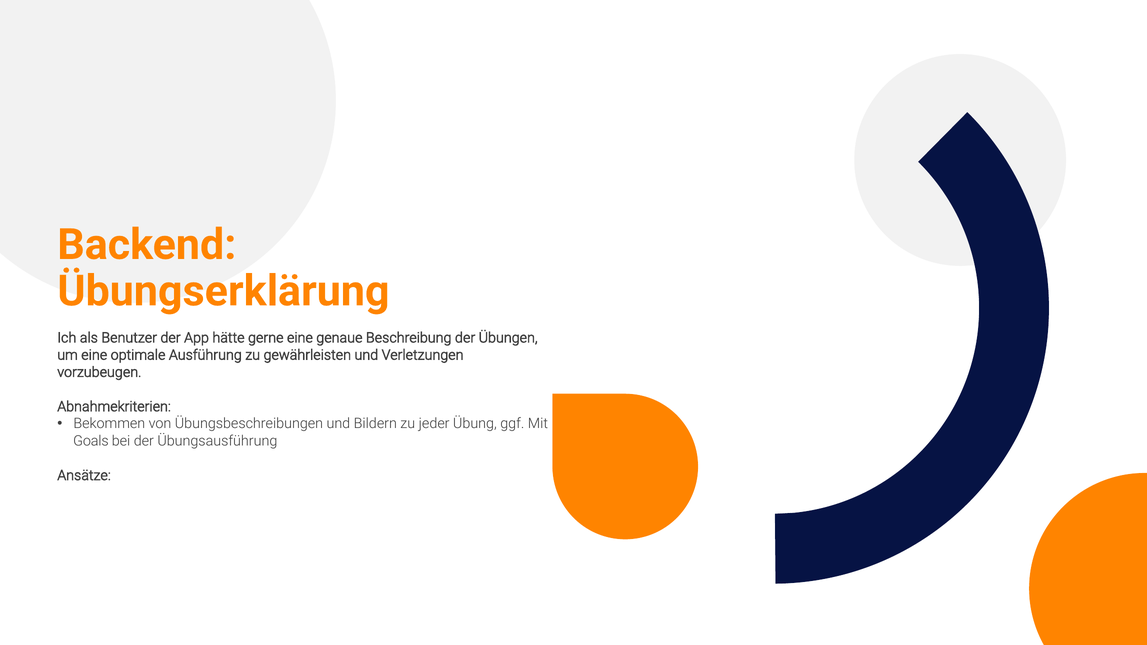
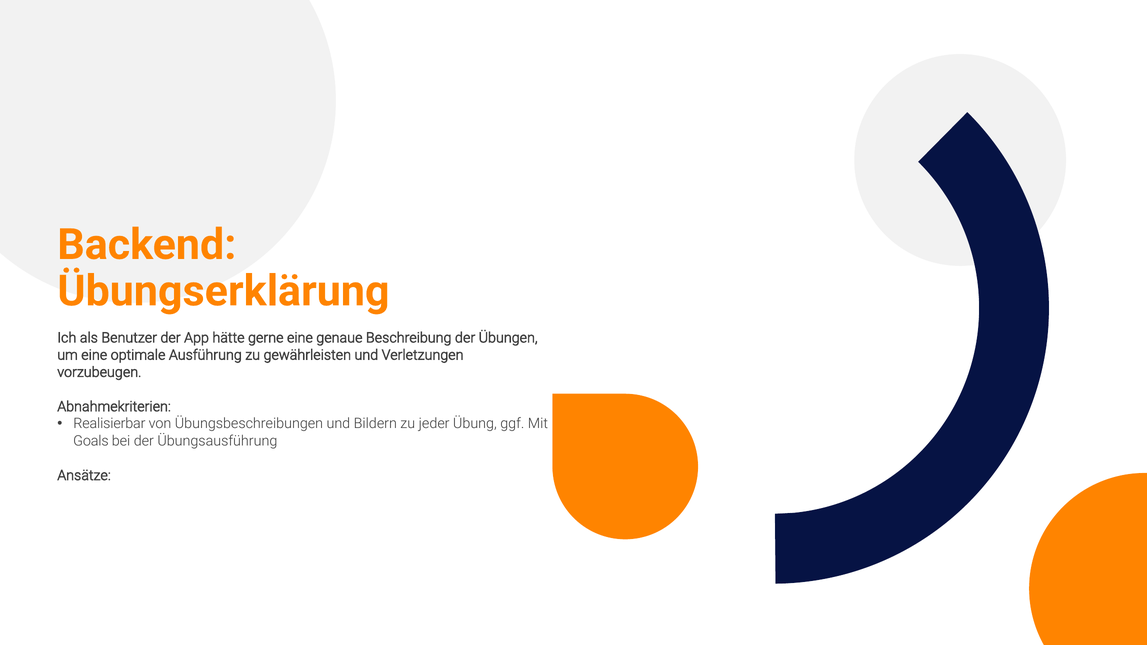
Bekommen: Bekommen -> Realisierbar
